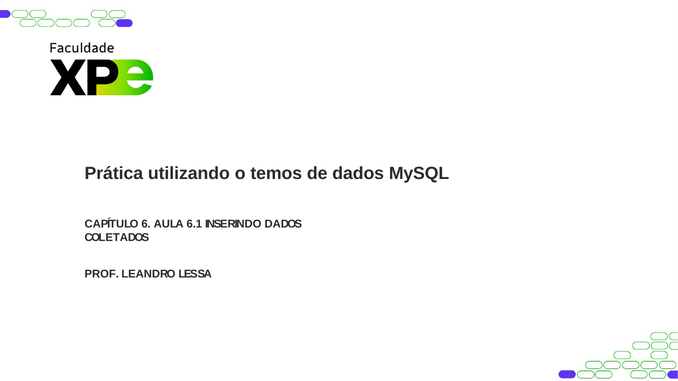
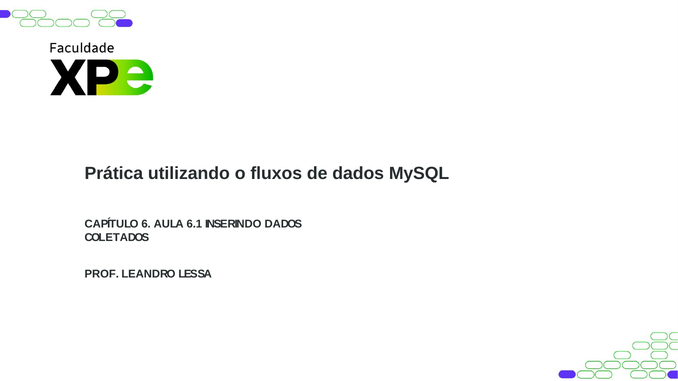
temos: temos -> fluxos
